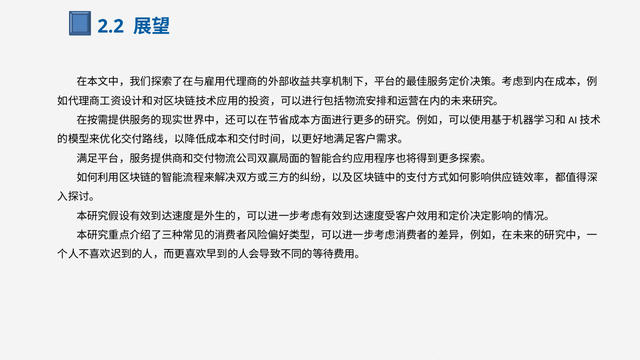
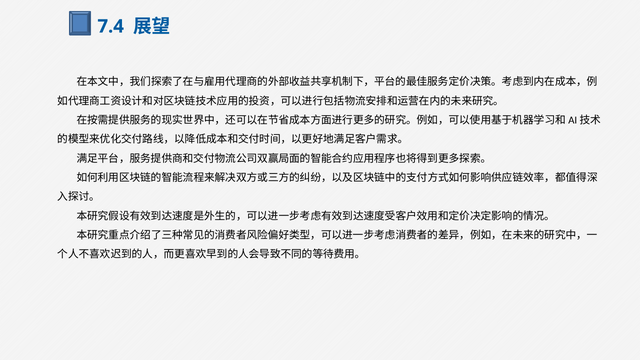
2.2: 2.2 -> 7.4
